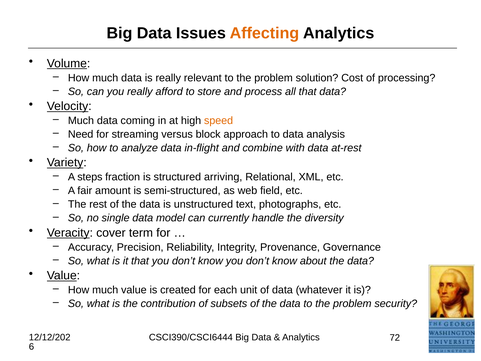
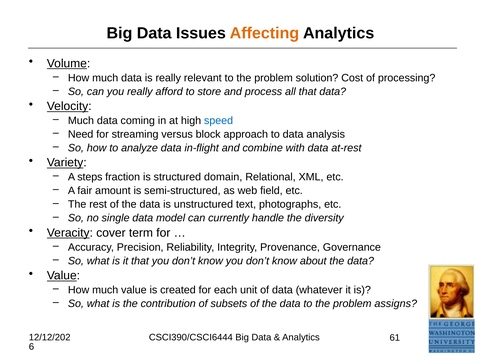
speed colour: orange -> blue
arriving: arriving -> domain
security: security -> assigns
72: 72 -> 61
